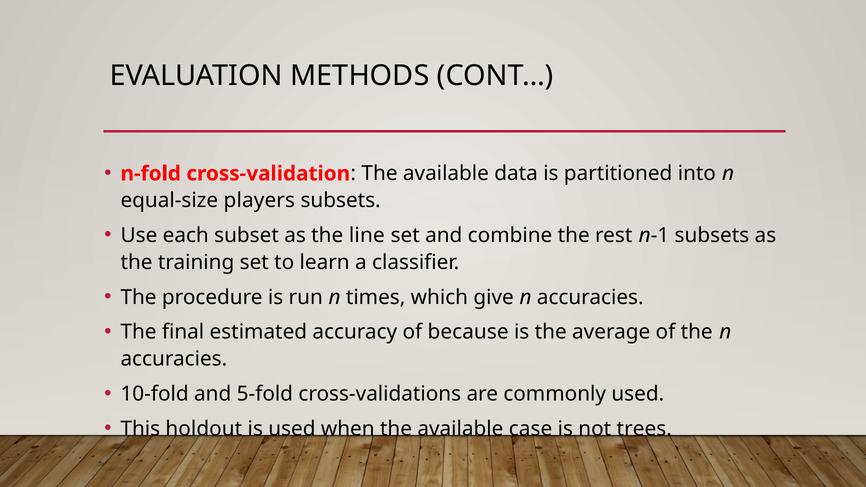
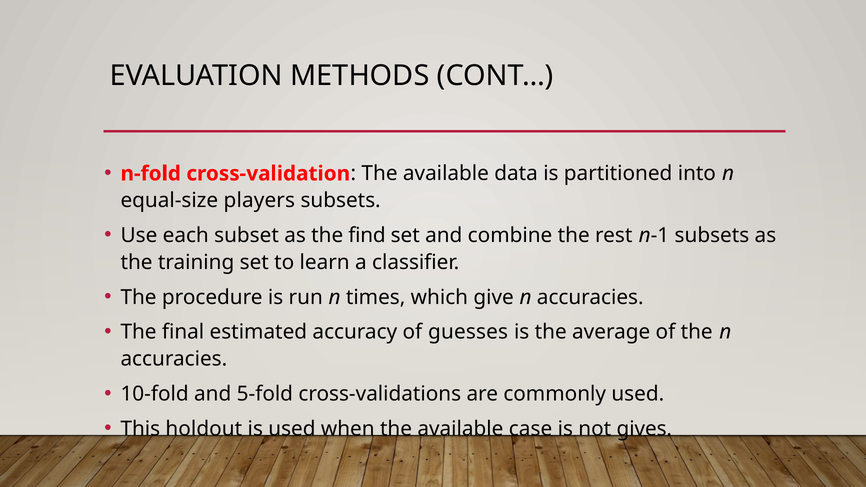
line: line -> find
because: because -> guesses
trees: trees -> gives
